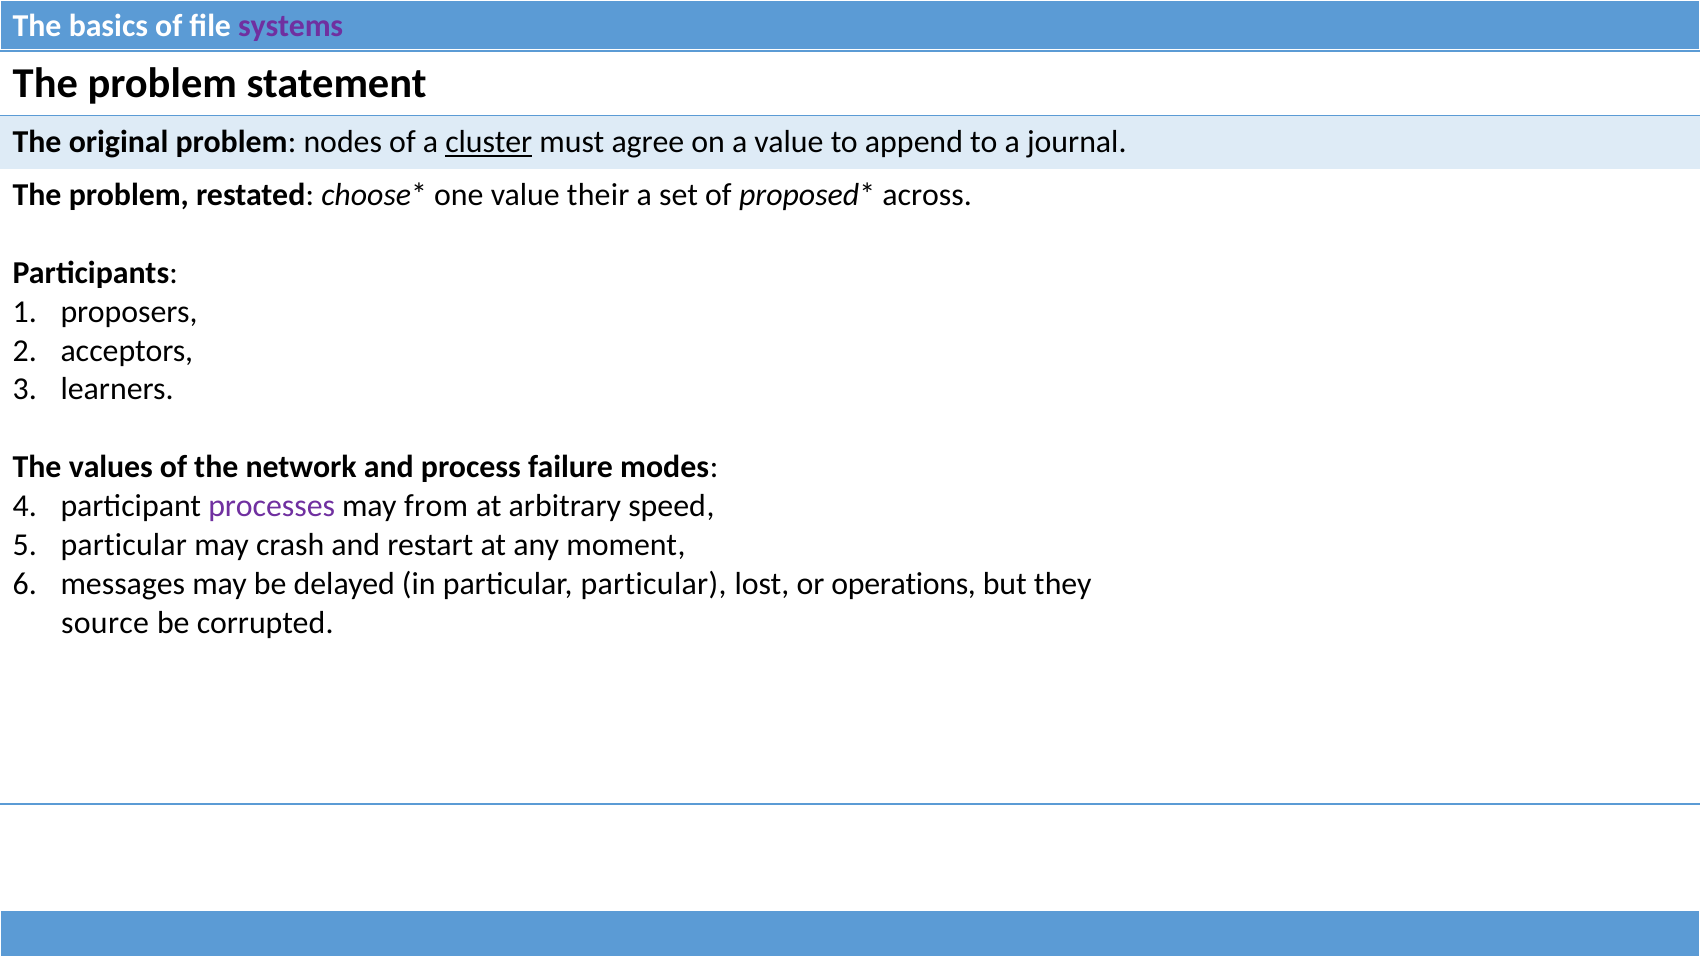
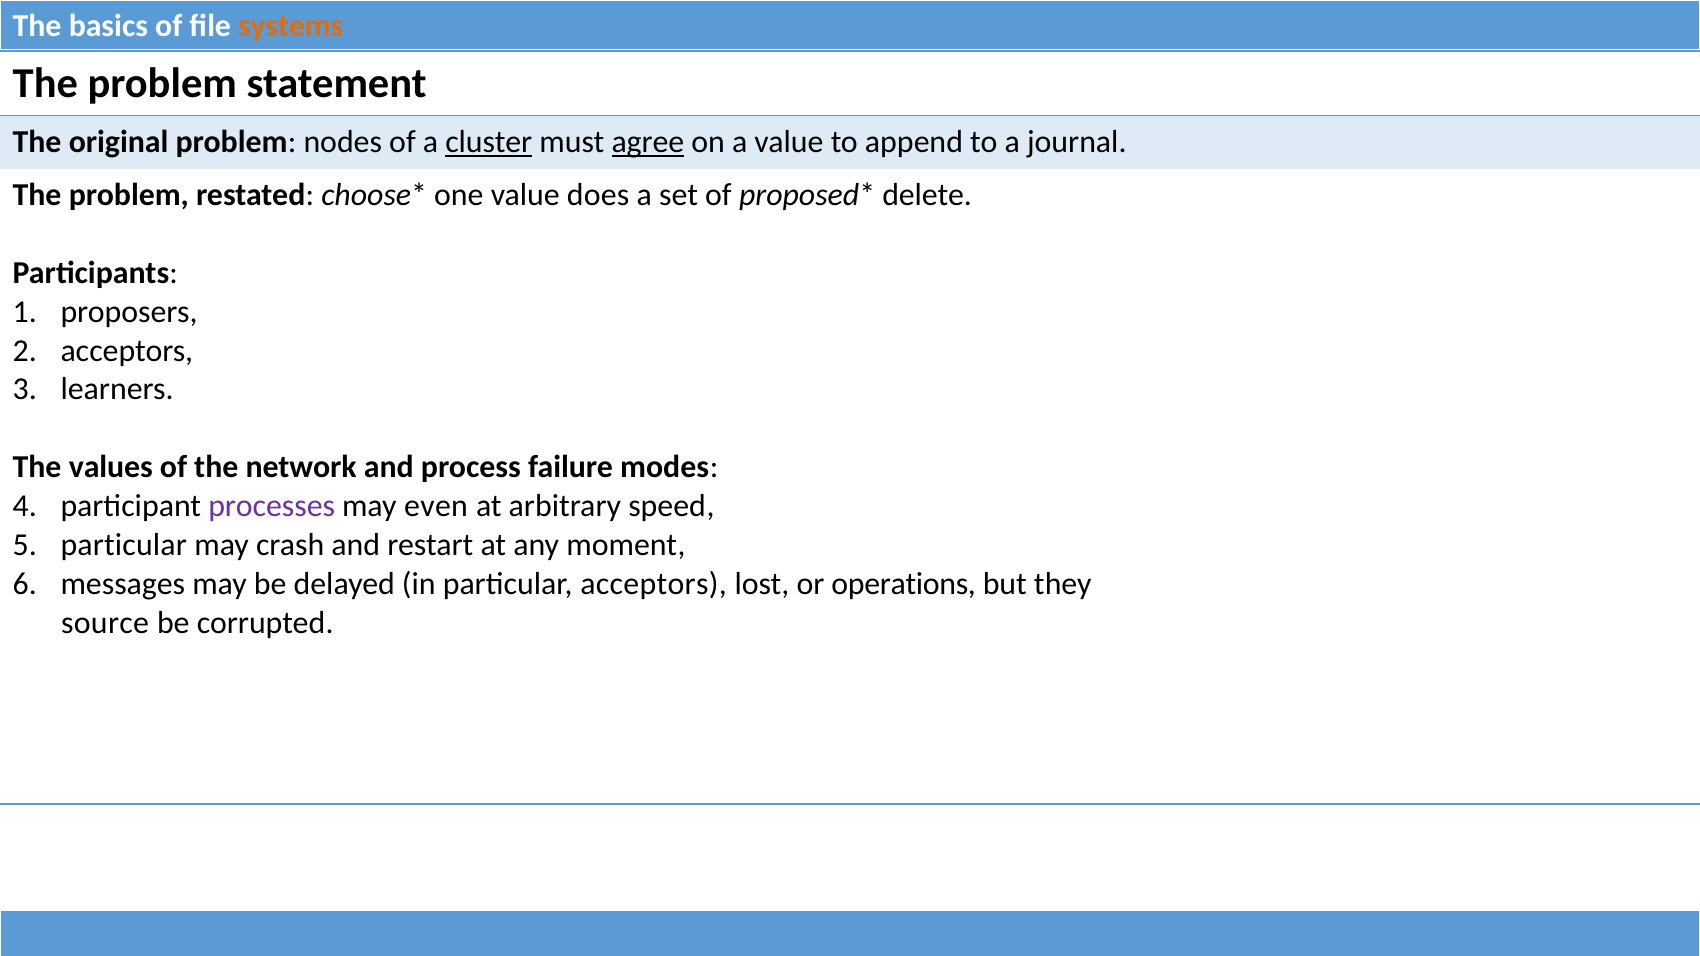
systems colour: purple -> orange
agree underline: none -> present
their: their -> does
across: across -> delete
from: from -> even
particular particular: particular -> acceptors
